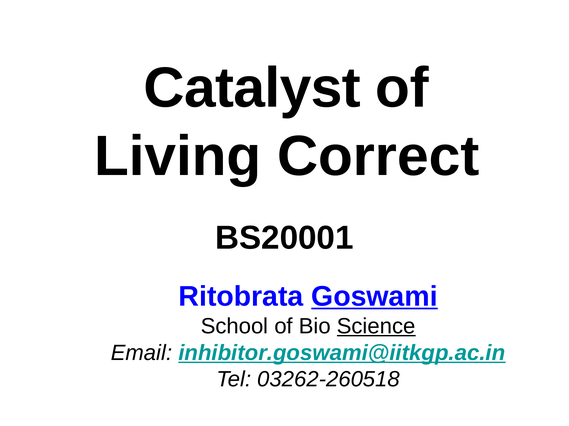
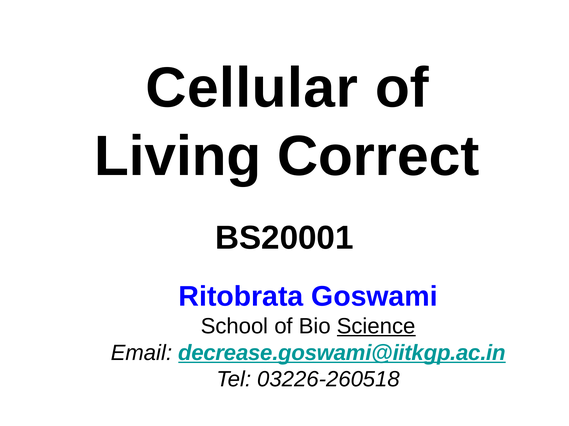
Catalyst: Catalyst -> Cellular
Goswami underline: present -> none
inhibitor.goswami@iitkgp.ac.in: inhibitor.goswami@iitkgp.ac.in -> decrease.goswami@iitkgp.ac.in
03262-260518: 03262-260518 -> 03226-260518
